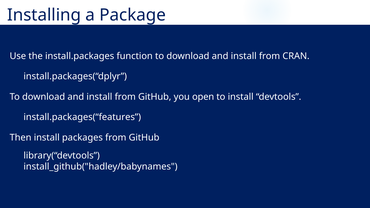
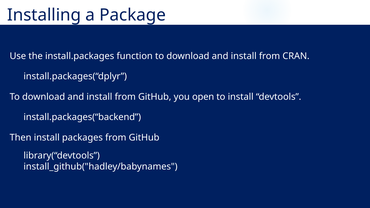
install.packages(“features: install.packages(“features -> install.packages(“backend
